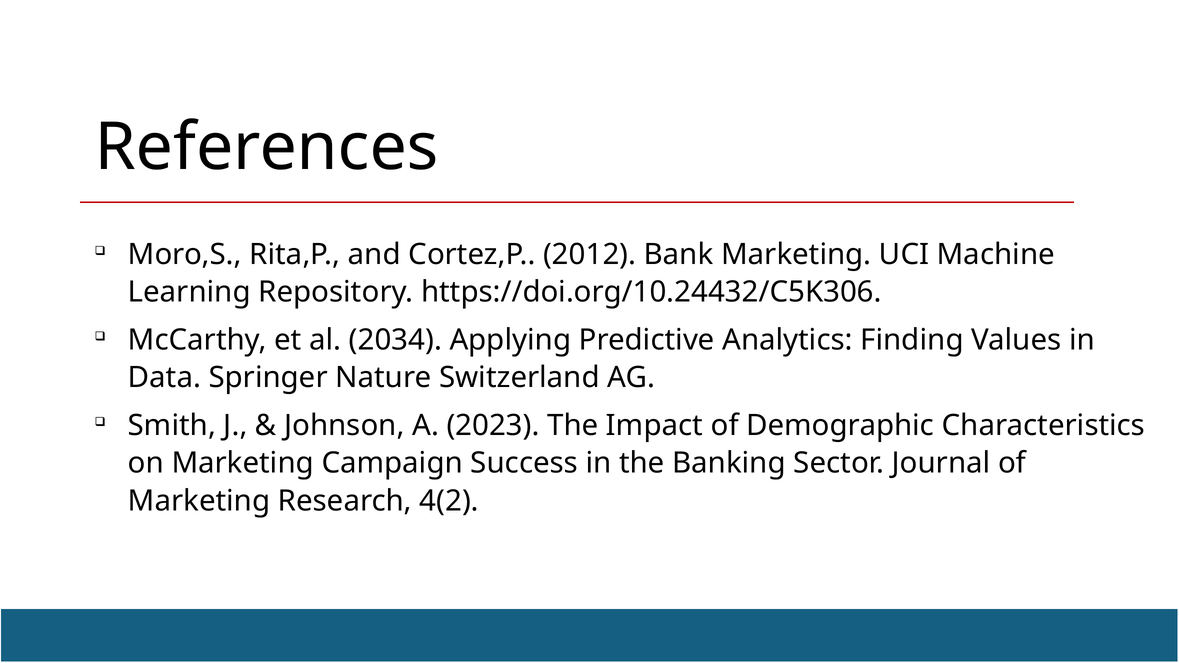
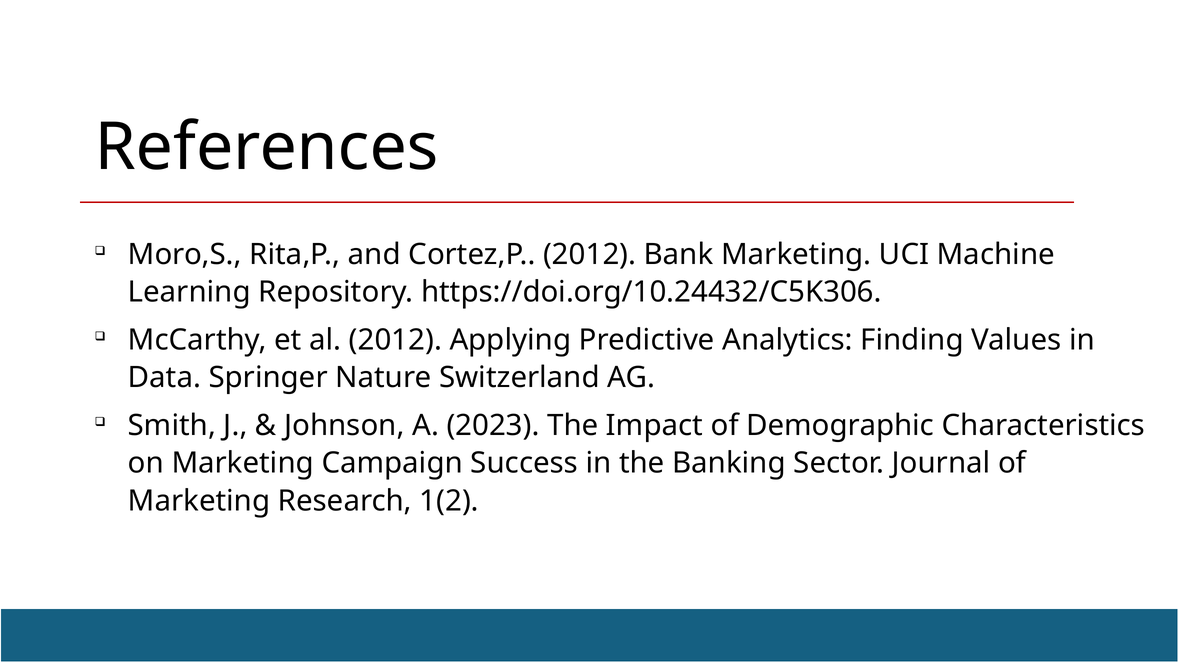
al 2034: 2034 -> 2012
4(2: 4(2 -> 1(2
